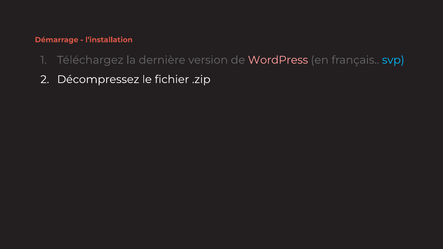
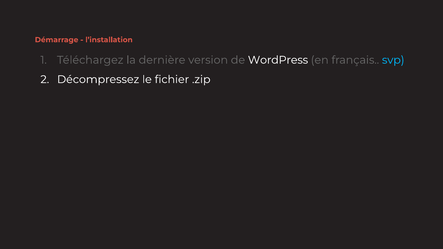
WordPress colour: pink -> white
